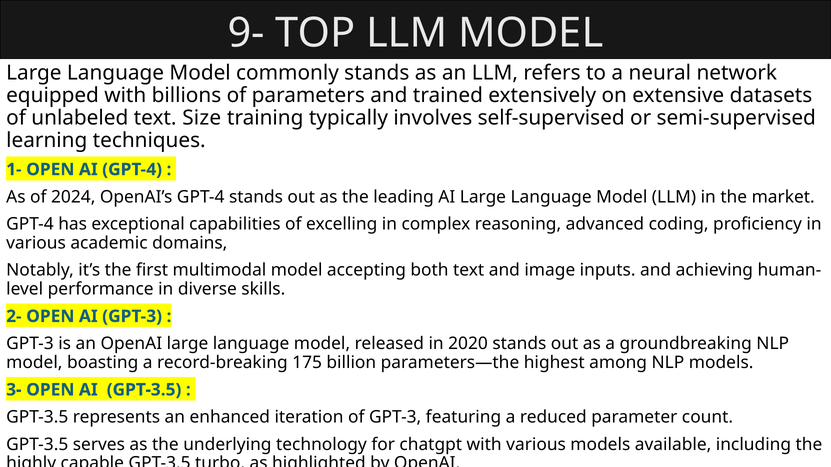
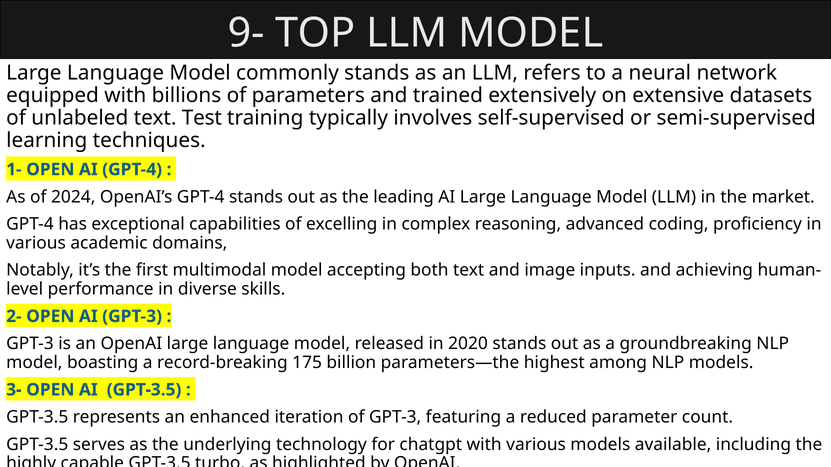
Size: Size -> Test
